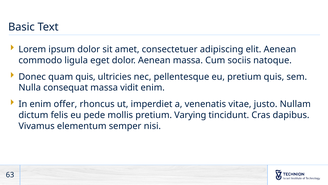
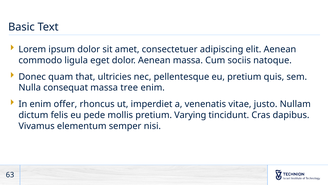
quam quis: quis -> that
vidit: vidit -> tree
